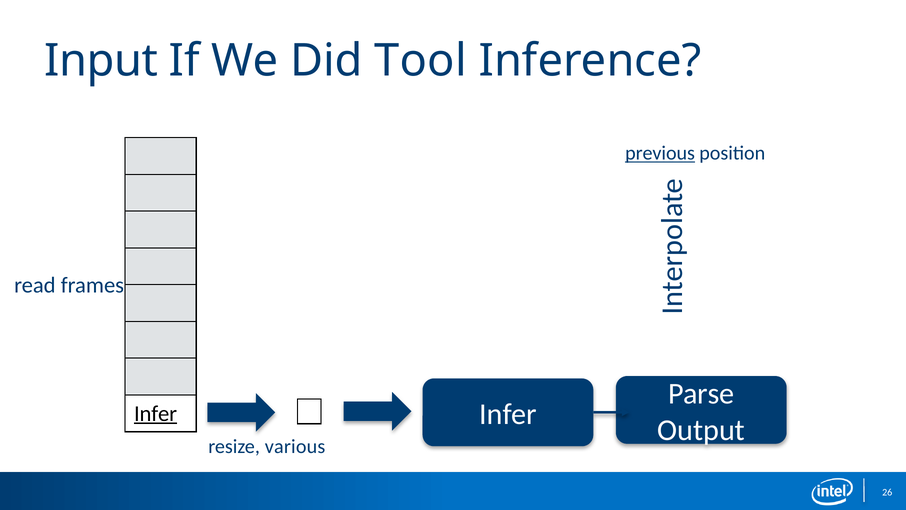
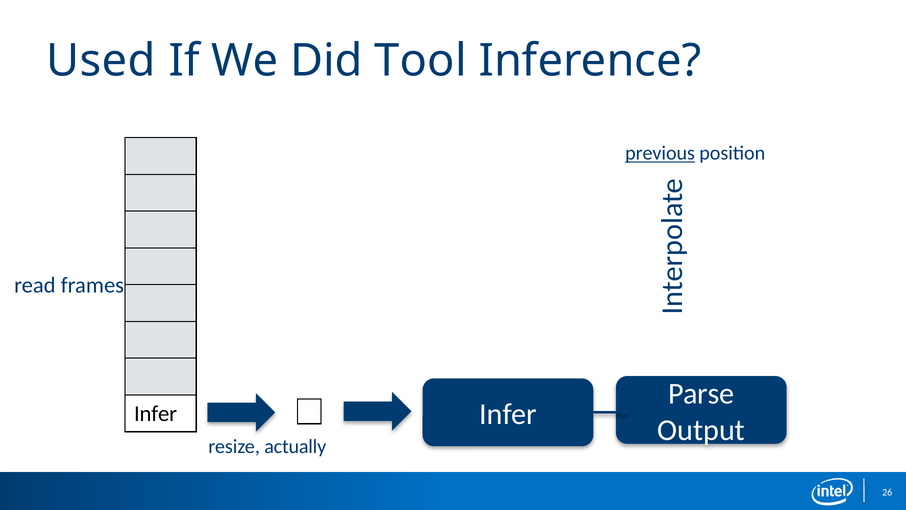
Input: Input -> Used
Infer at (156, 413) underline: present -> none
various: various -> actually
